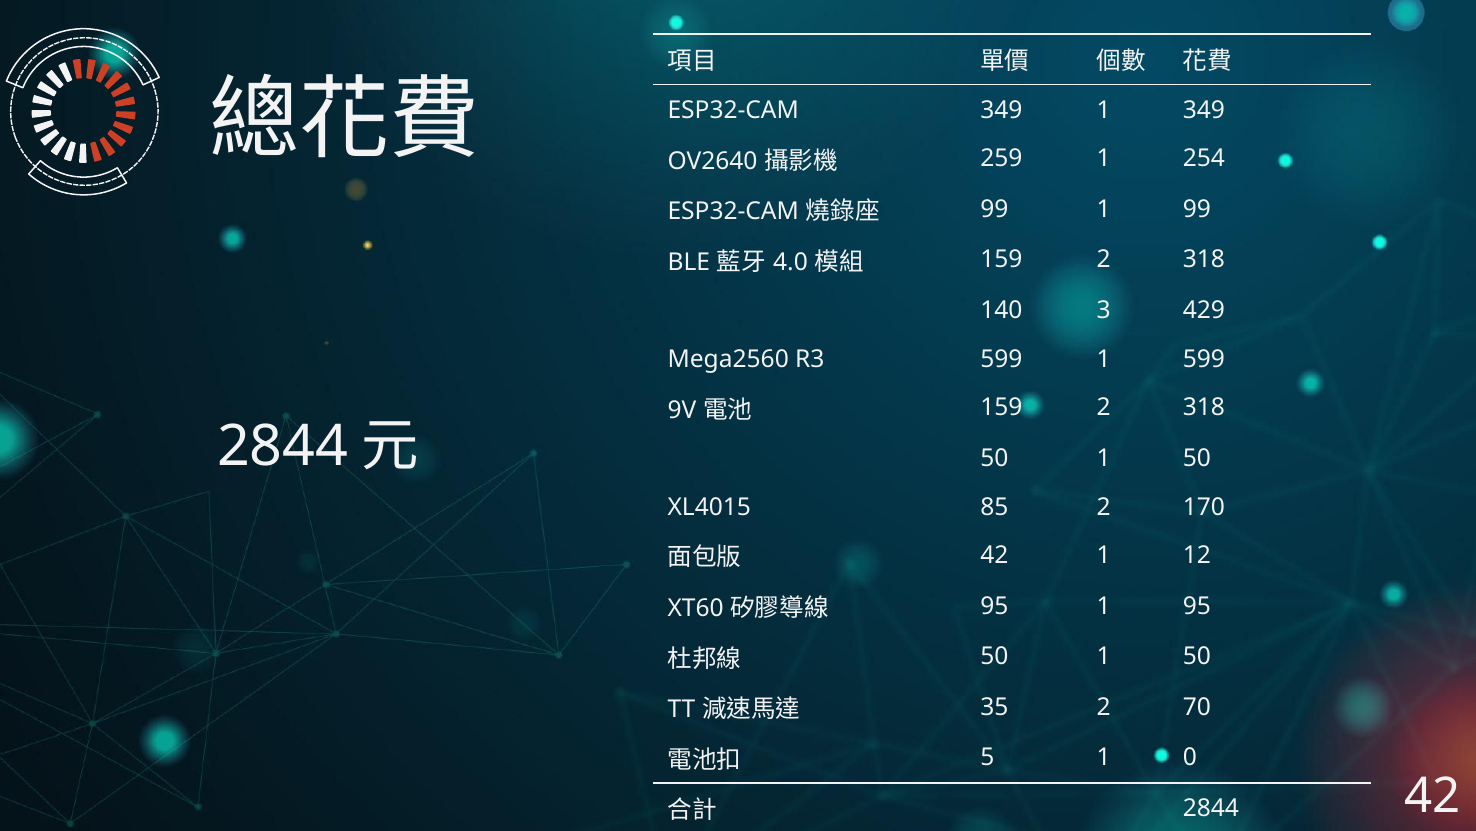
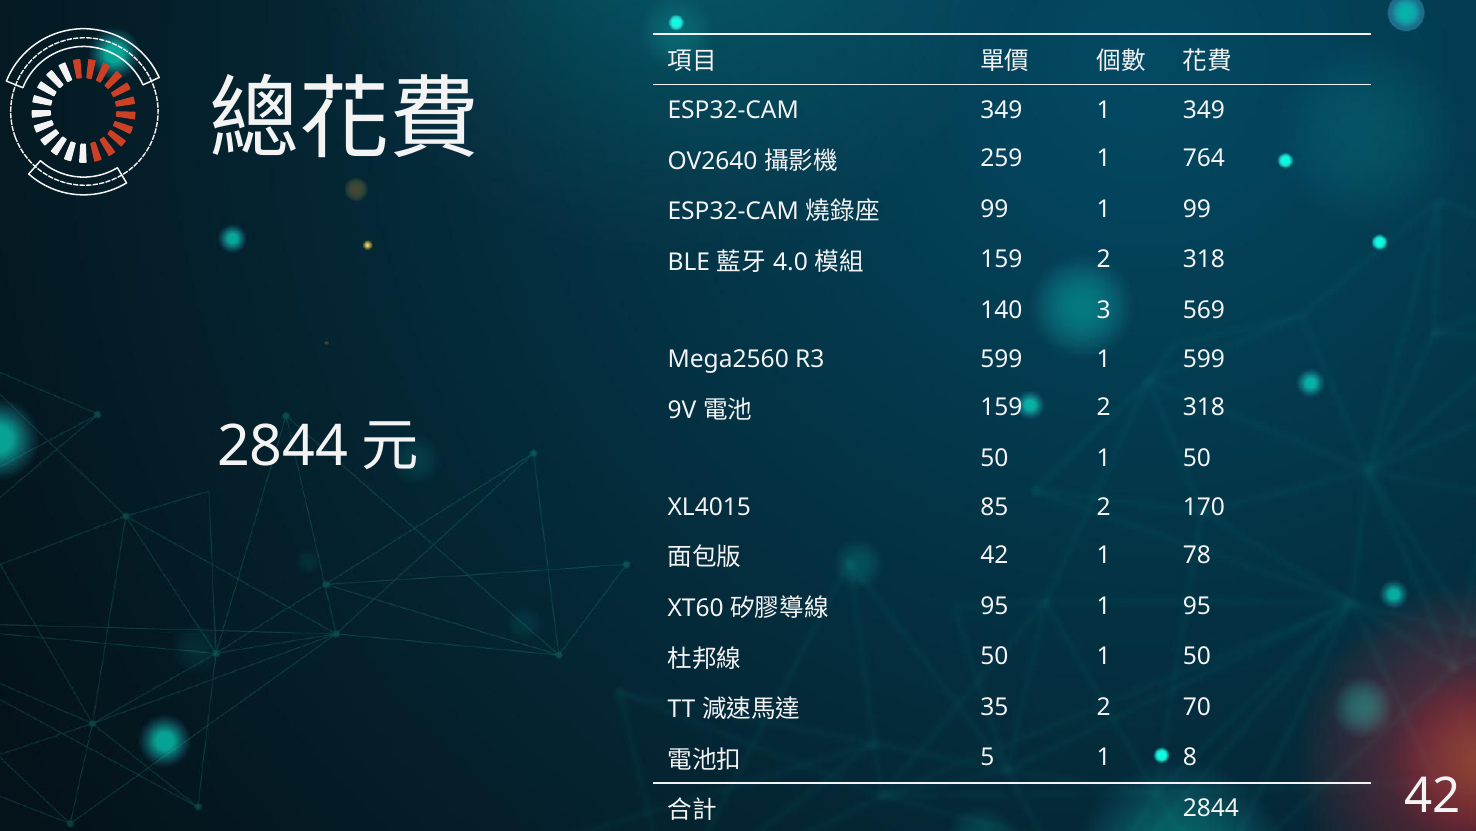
254: 254 -> 764
429: 429 -> 569
12: 12 -> 78
0: 0 -> 8
